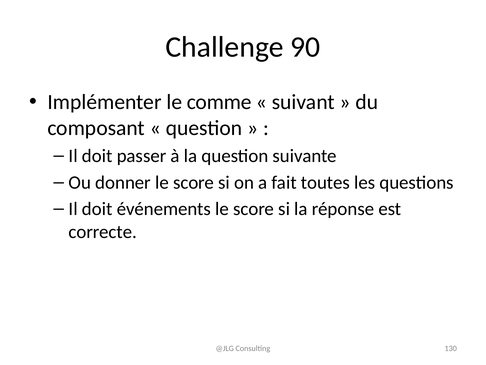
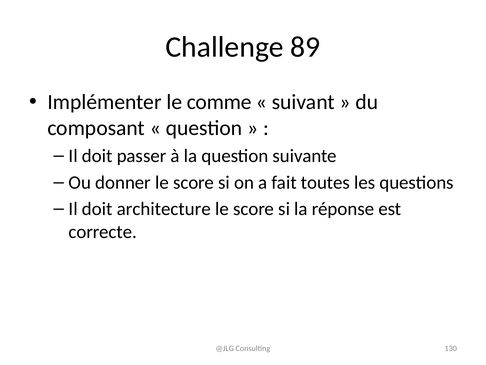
90: 90 -> 89
événements: événements -> architecture
